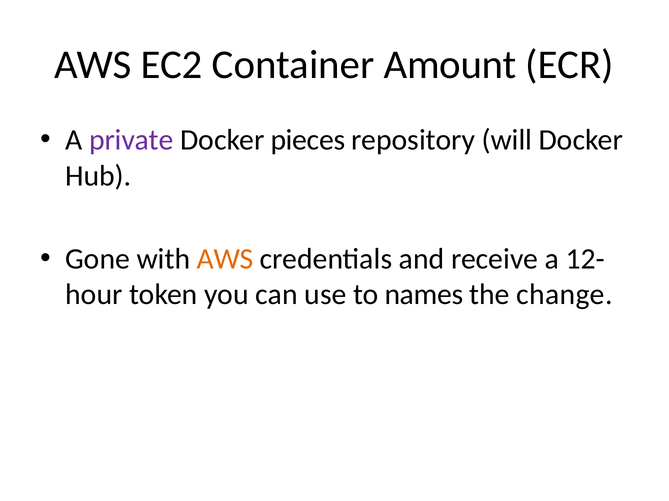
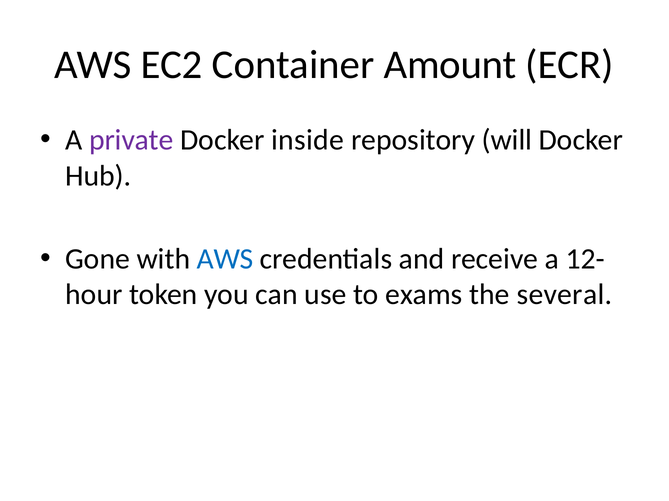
pieces: pieces -> inside
AWS at (225, 259) colour: orange -> blue
names: names -> exams
change: change -> several
